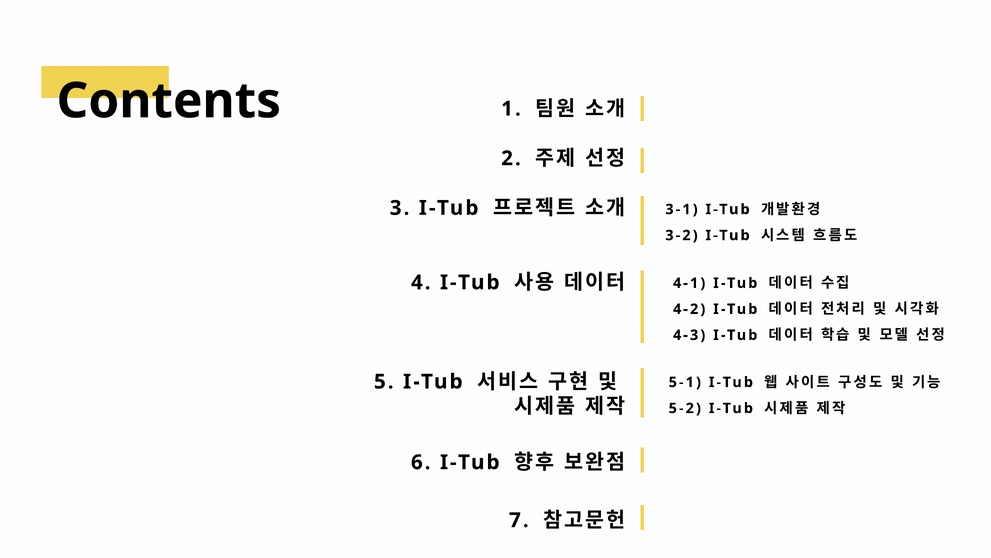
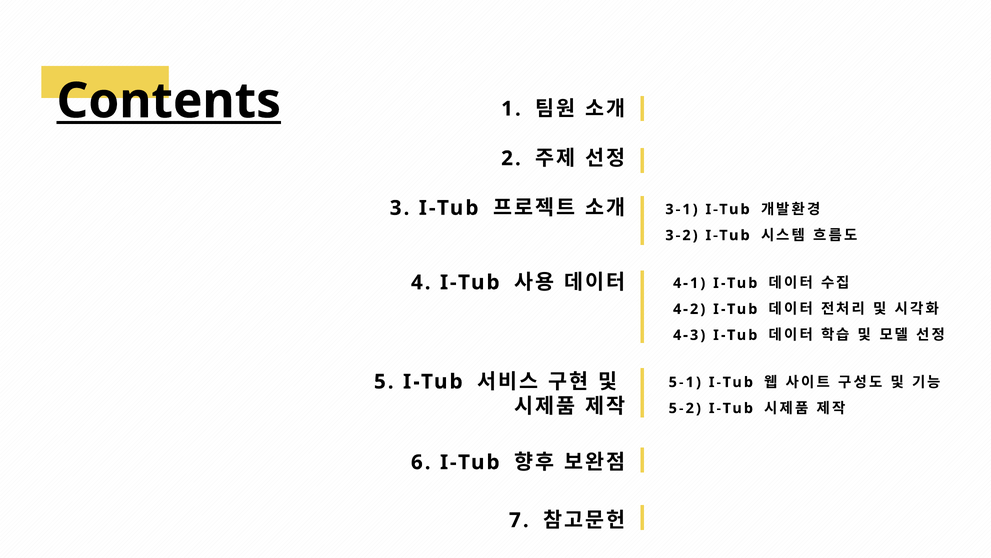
Contents underline: none -> present
